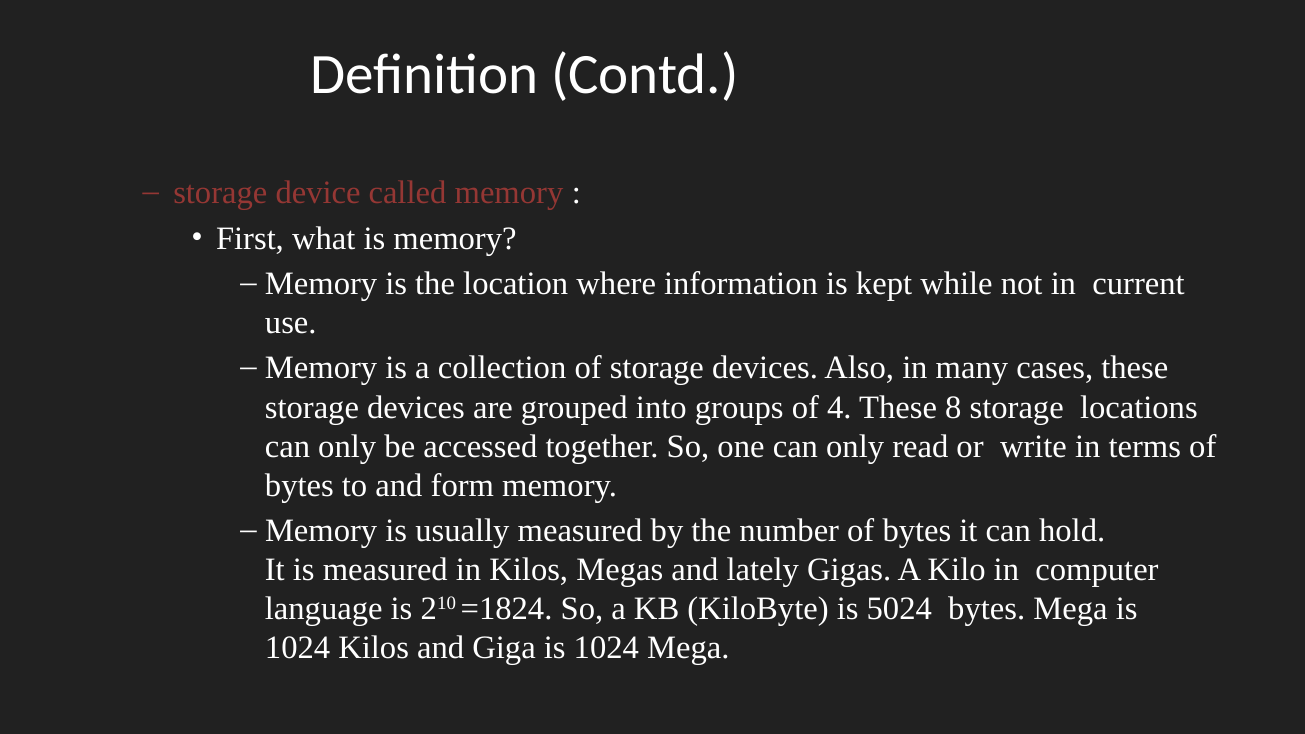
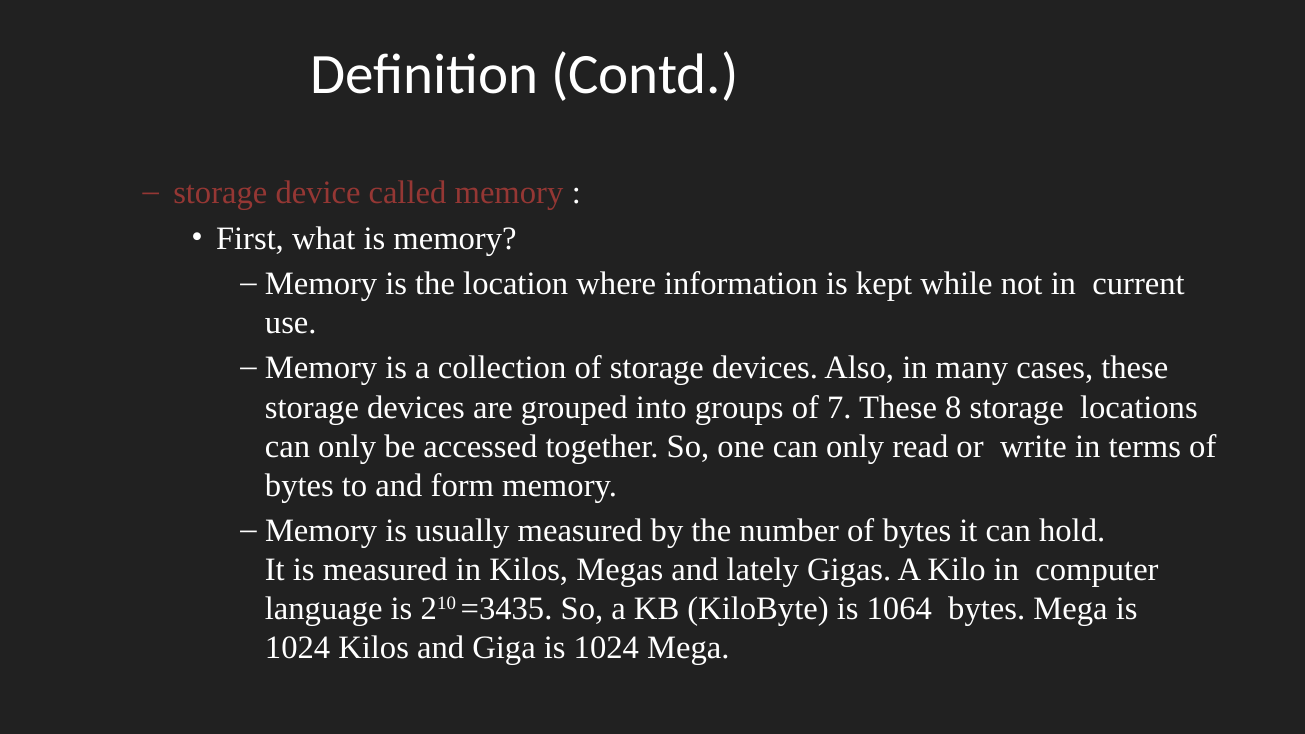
4: 4 -> 7
=1824: =1824 -> =3435
5024: 5024 -> 1064
